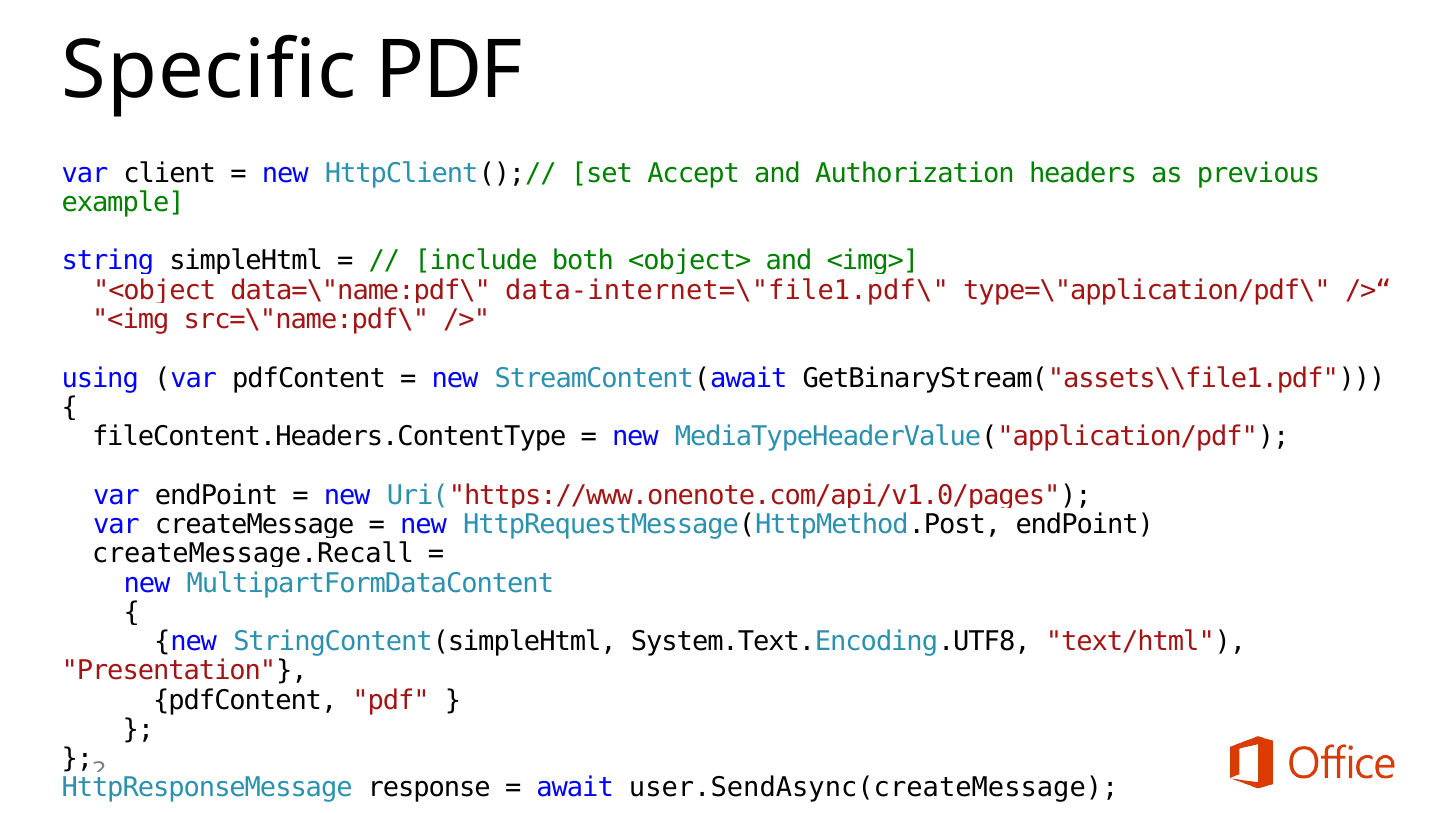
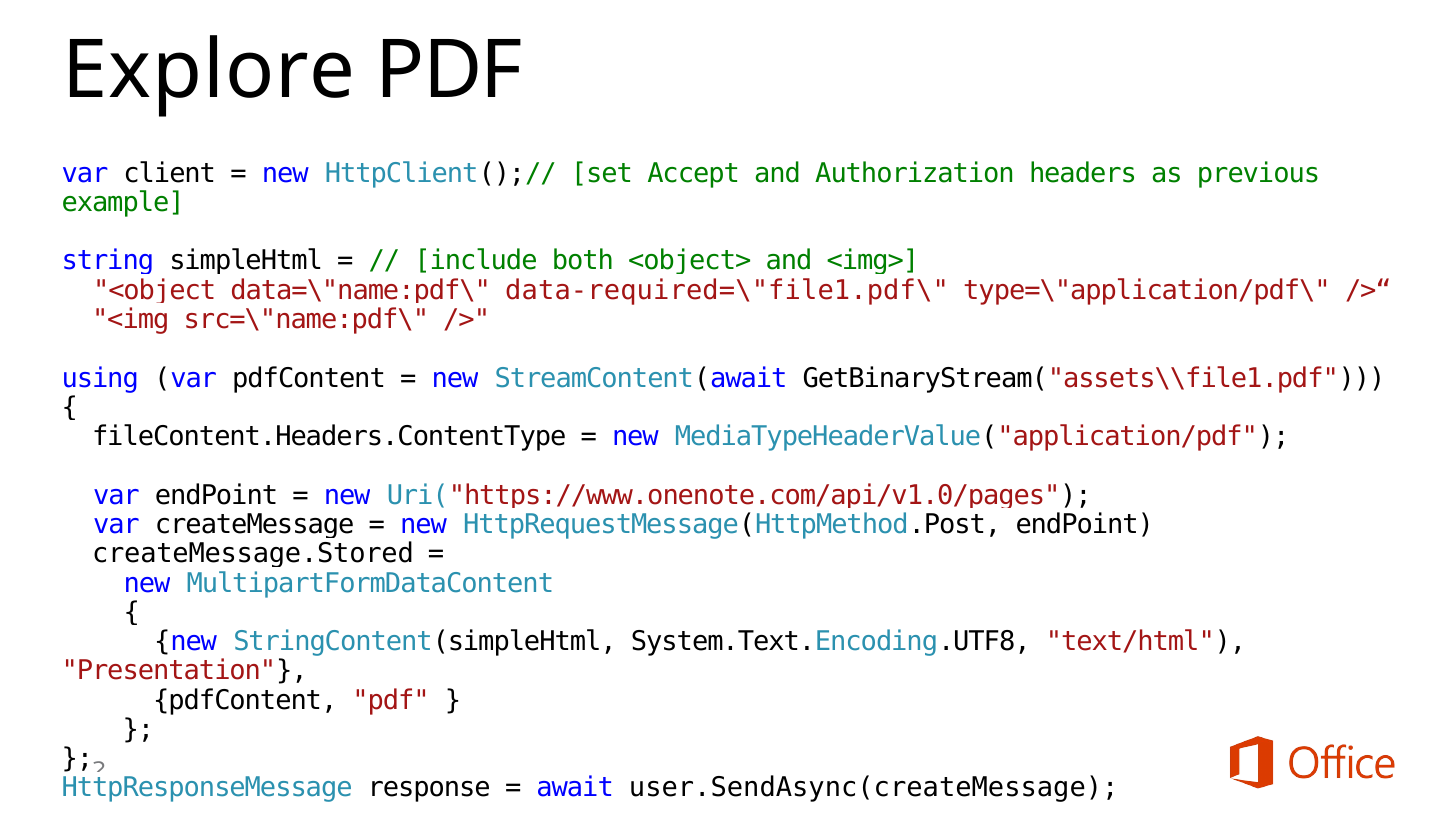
Specific: Specific -> Explore
data-internet=\"file1.pdf\: data-internet=\"file1.pdf\ -> data-required=\"file1.pdf\
createMessage.Recall: createMessage.Recall -> createMessage.Stored
